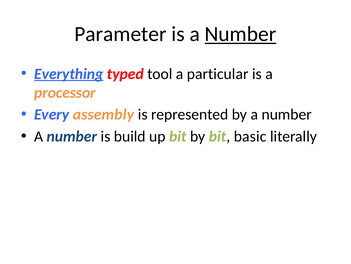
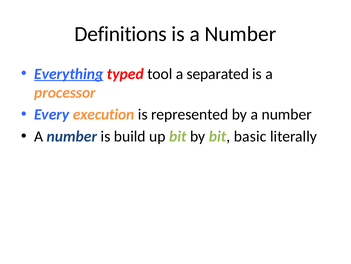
Parameter: Parameter -> Definitions
Number at (240, 34) underline: present -> none
particular: particular -> separated
assembly: assembly -> execution
